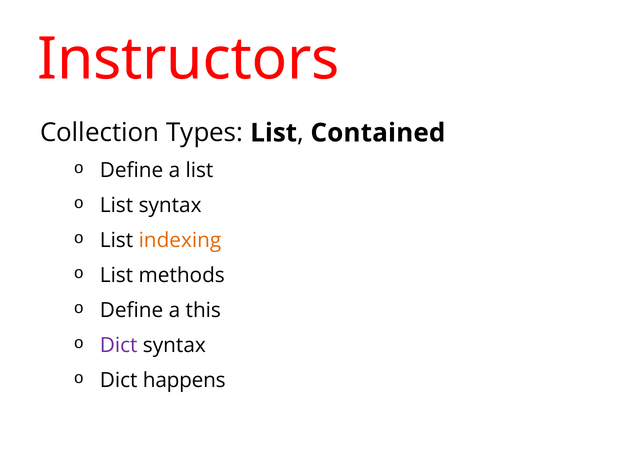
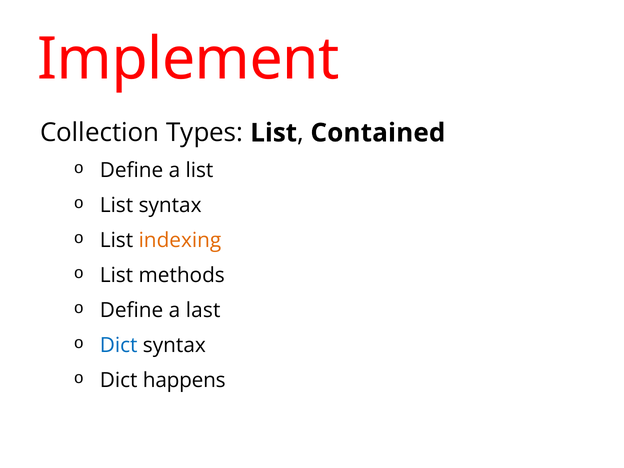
Instructors: Instructors -> Implement
this: this -> last
Dict at (119, 345) colour: purple -> blue
